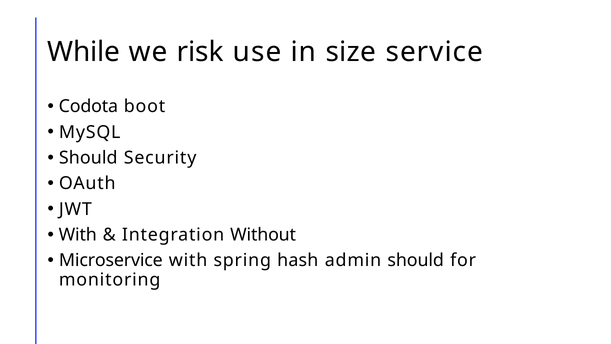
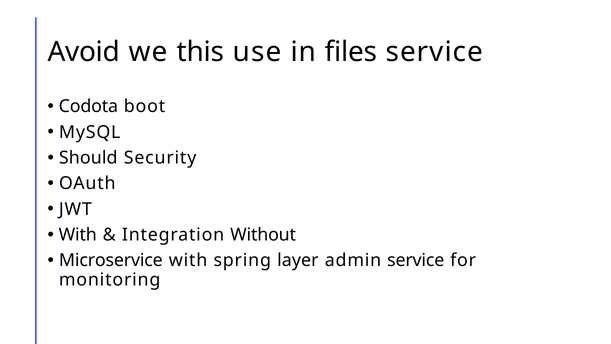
While: While -> Avoid
risk: risk -> this
size: size -> files
hash: hash -> layer
admin should: should -> service
